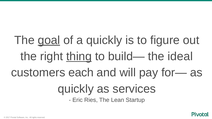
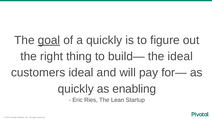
thing underline: present -> none
customers each: each -> ideal
services: services -> enabling
